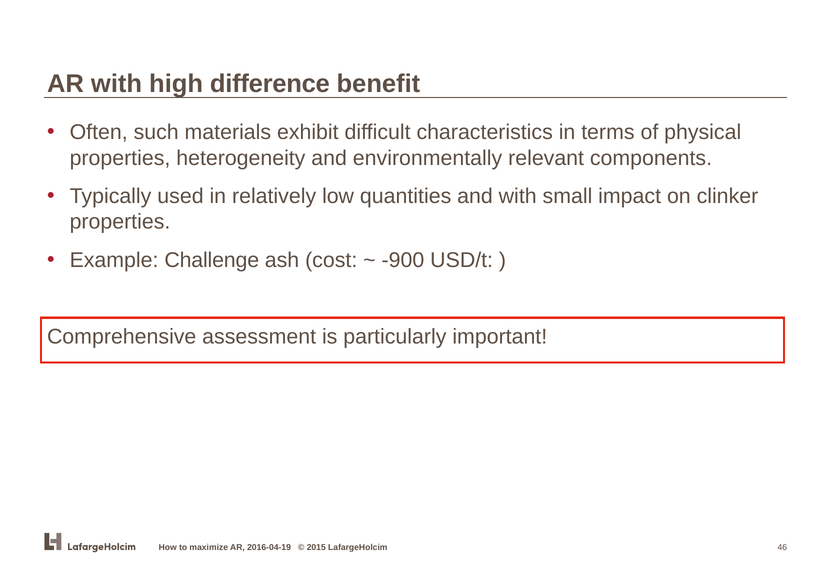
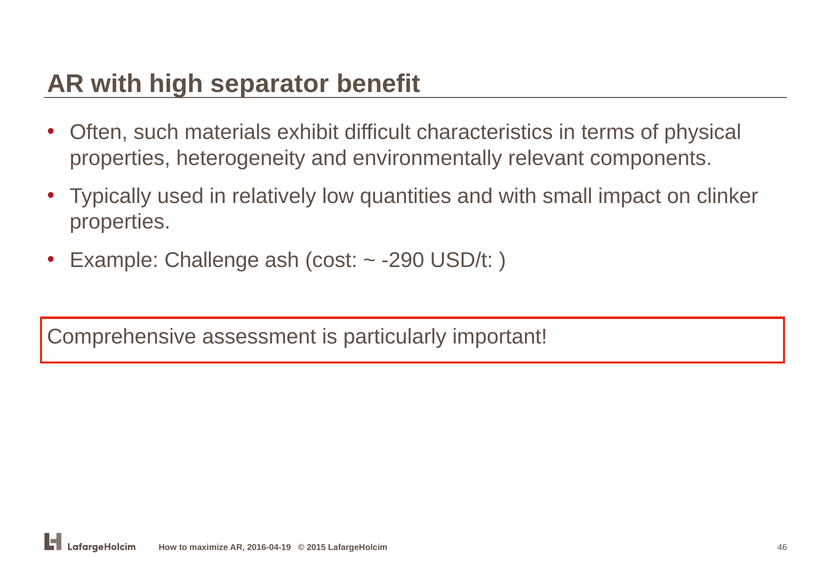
difference: difference -> separator
-900: -900 -> -290
